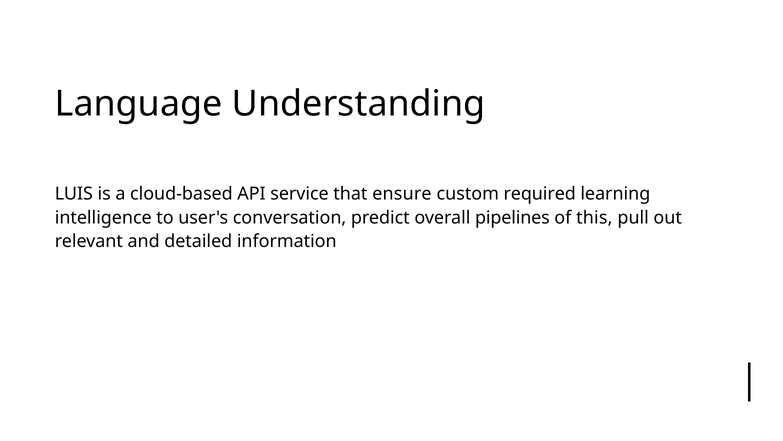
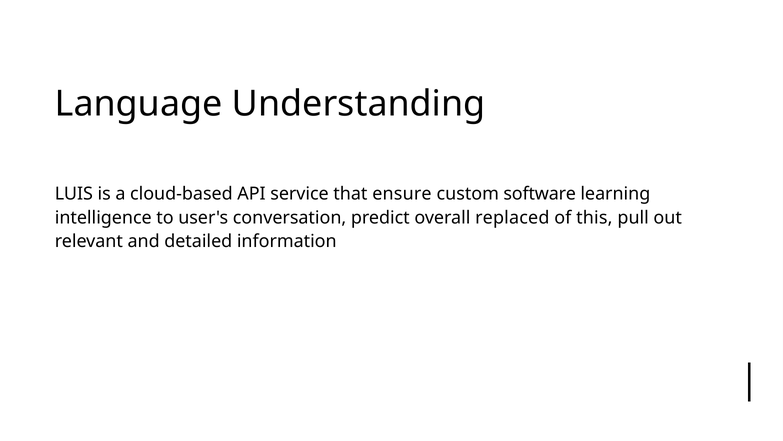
required: required -> software
pipelines: pipelines -> replaced
